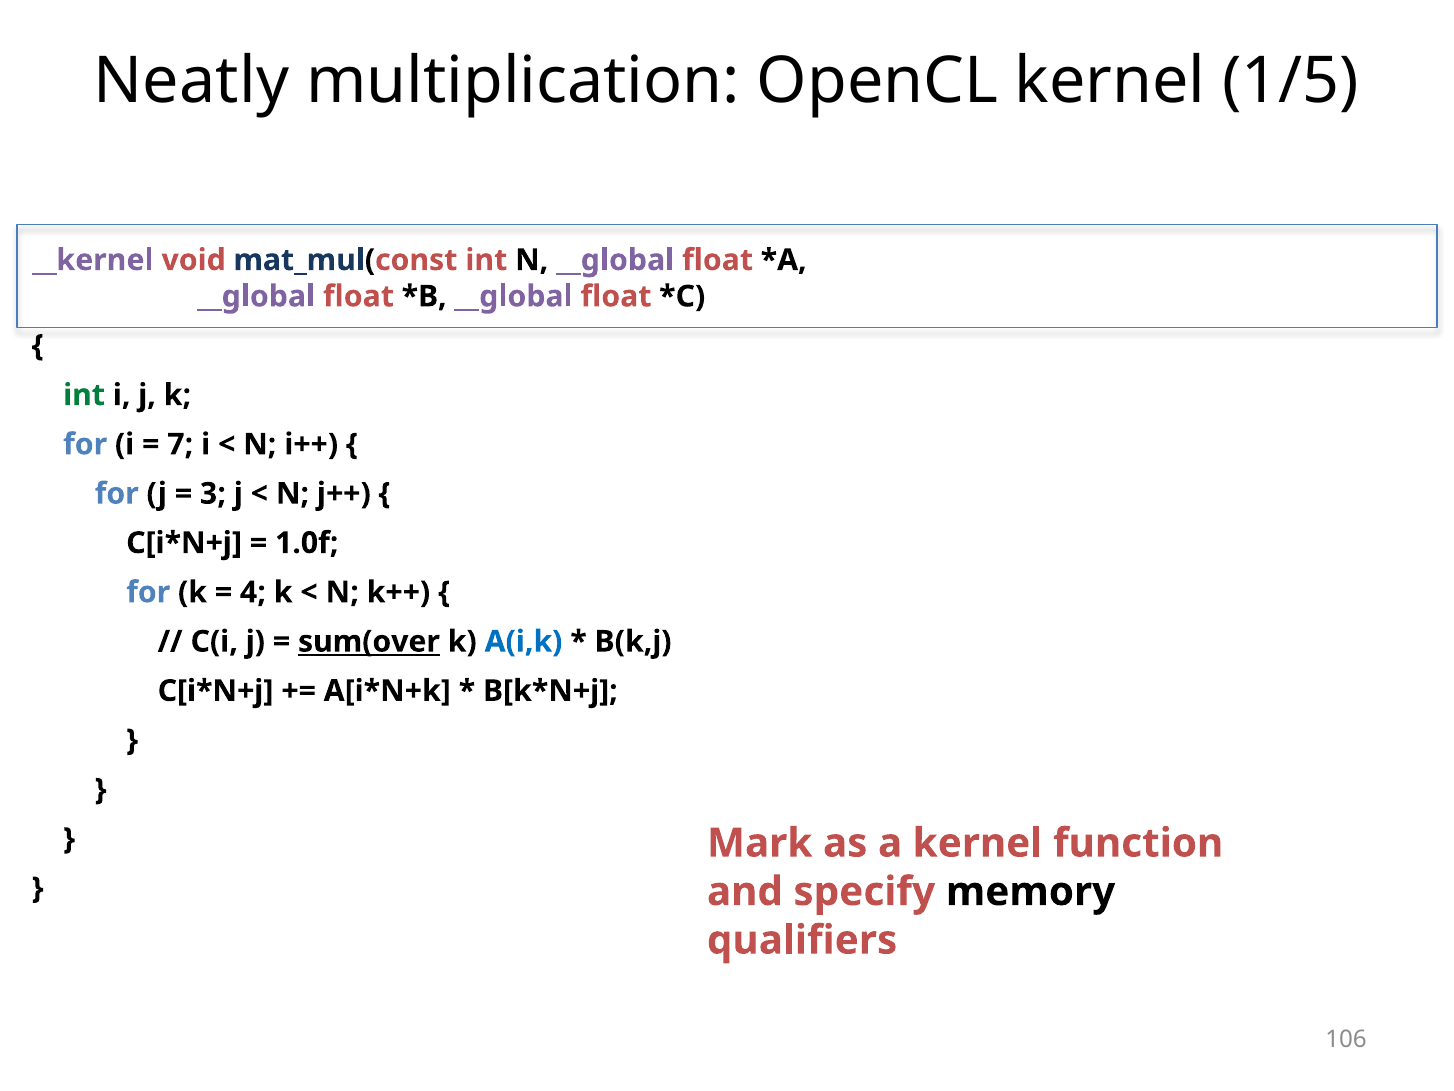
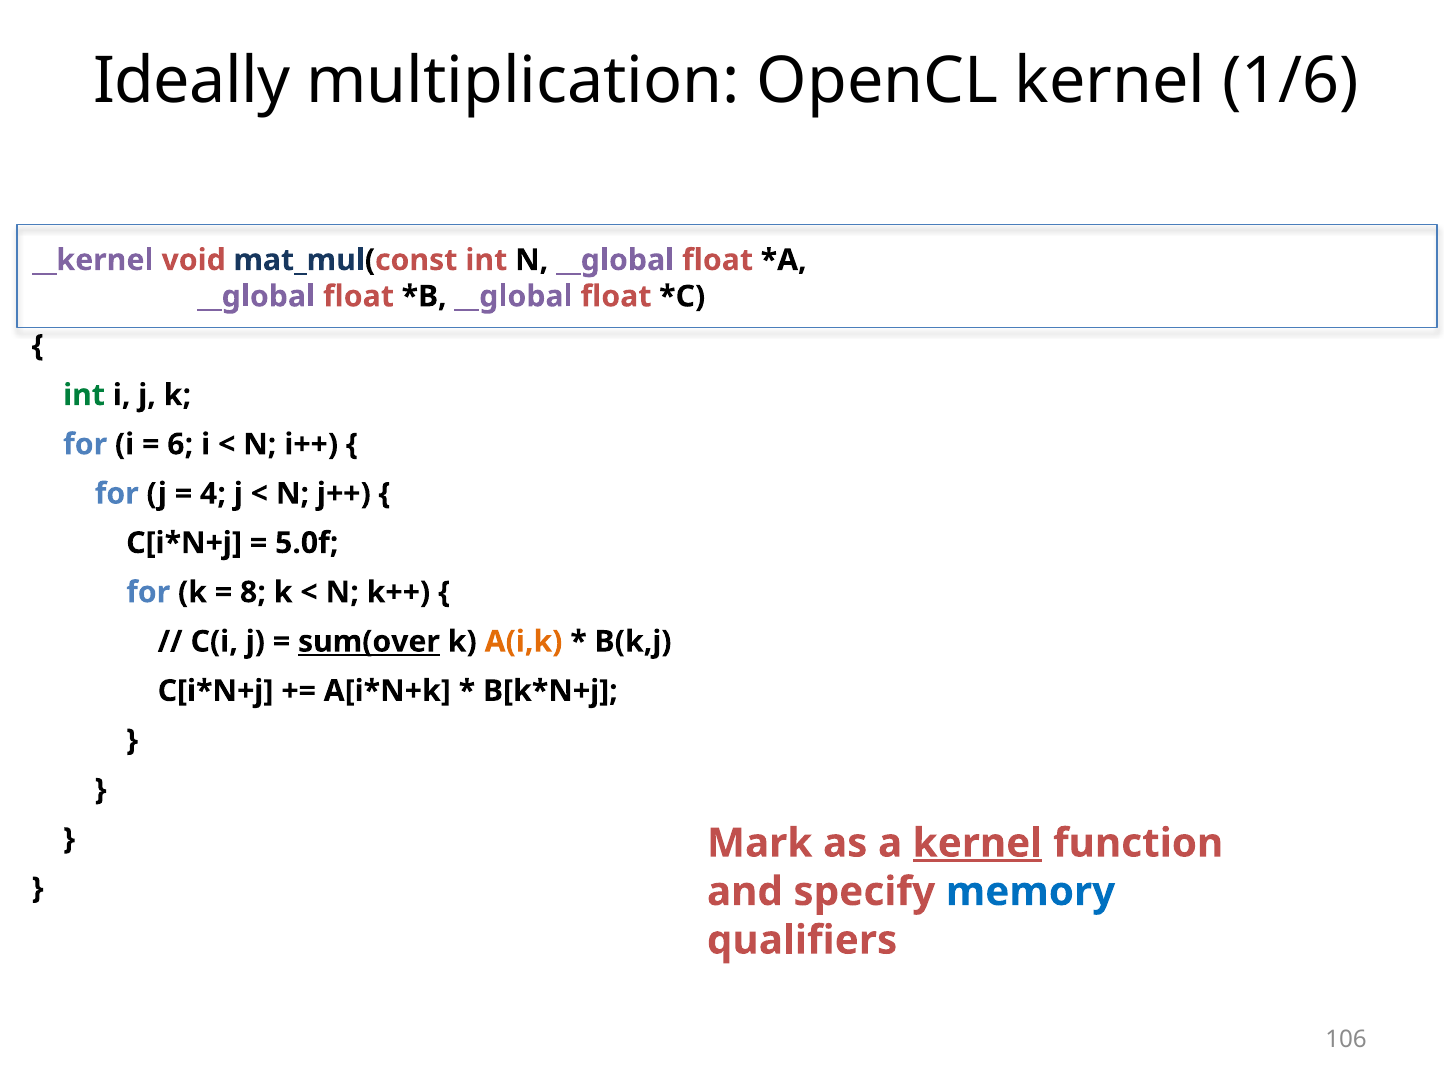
Neatly: Neatly -> Ideally
1/5: 1/5 -> 1/6
7: 7 -> 6
3: 3 -> 4
1.0f: 1.0f -> 5.0f
4: 4 -> 8
A(i,k colour: blue -> orange
kernel at (977, 843) underline: none -> present
memory colour: black -> blue
